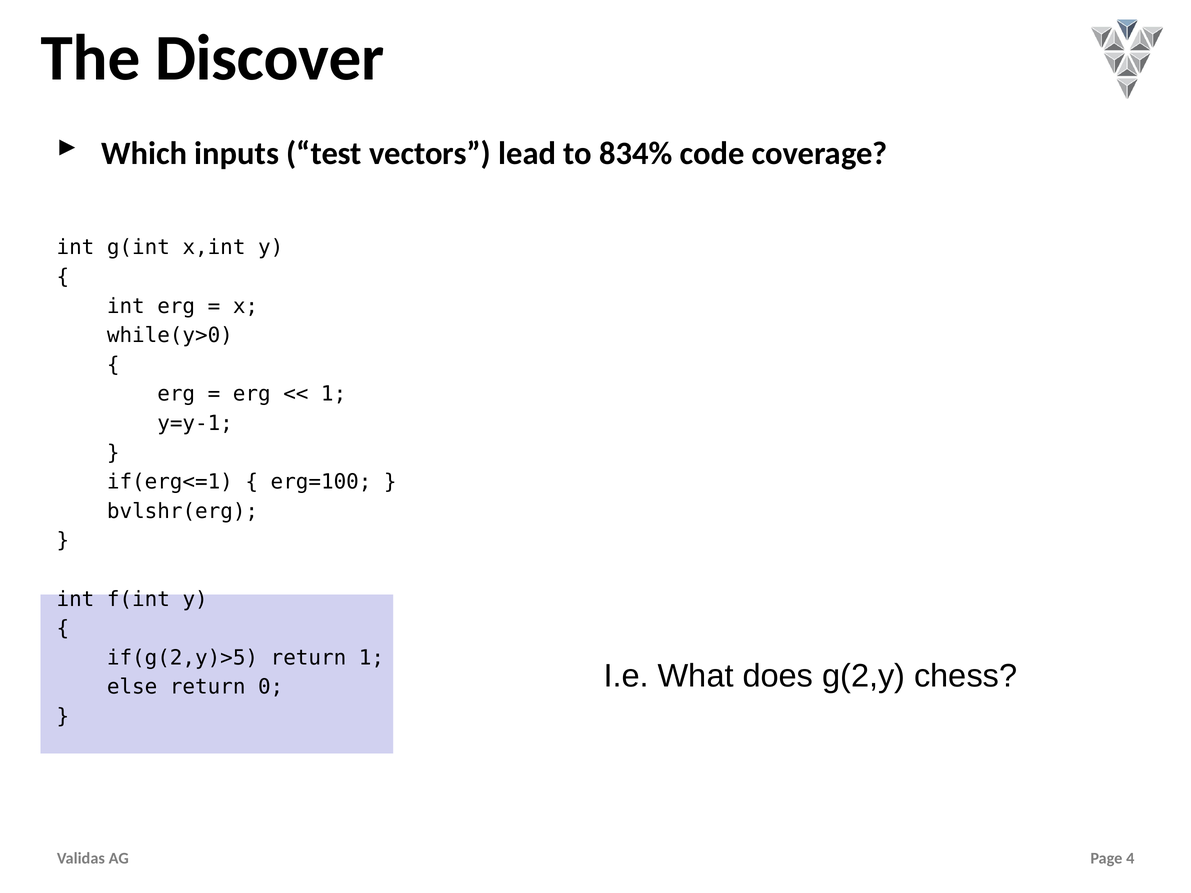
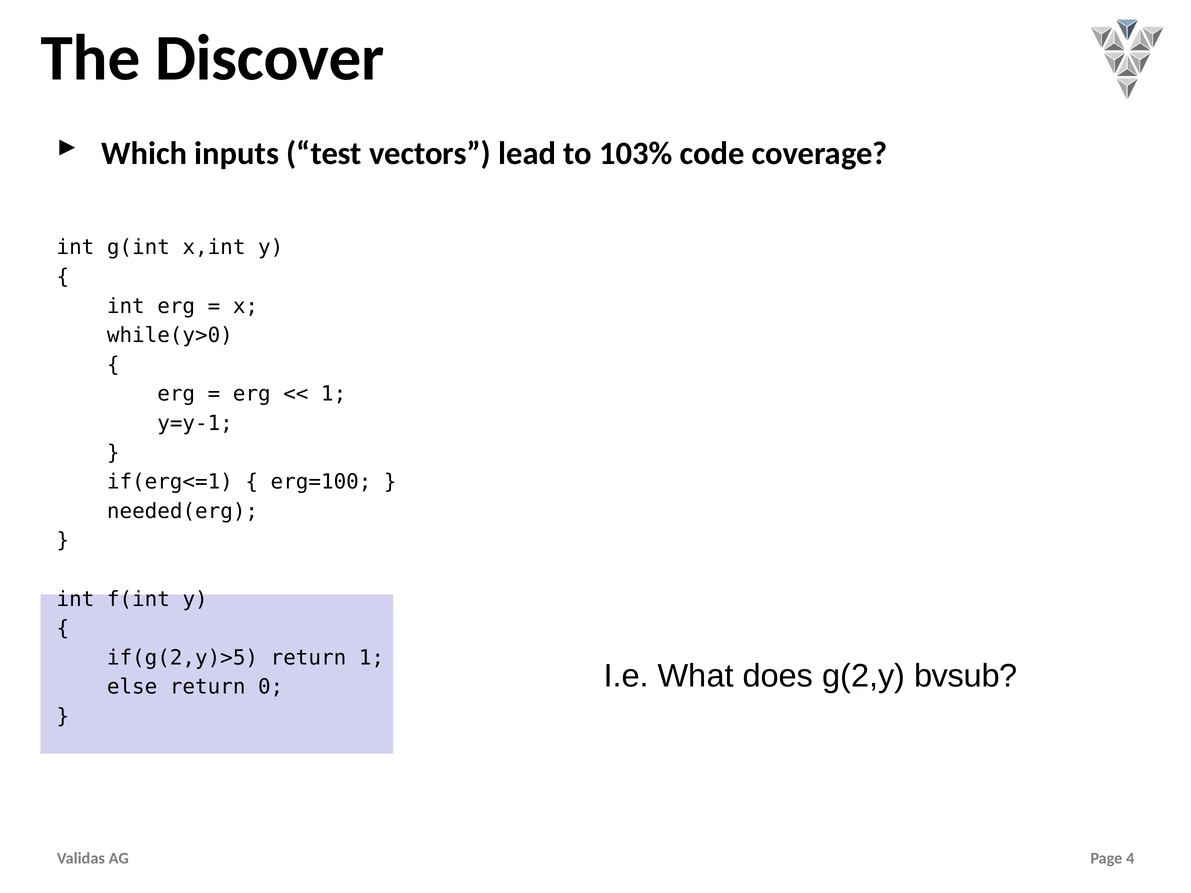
834%: 834% -> 103%
bvlshr(erg: bvlshr(erg -> needed(erg
chess: chess -> bvsub
